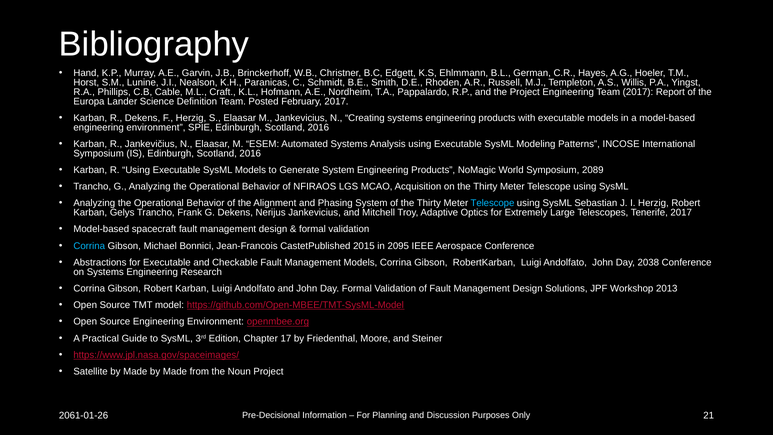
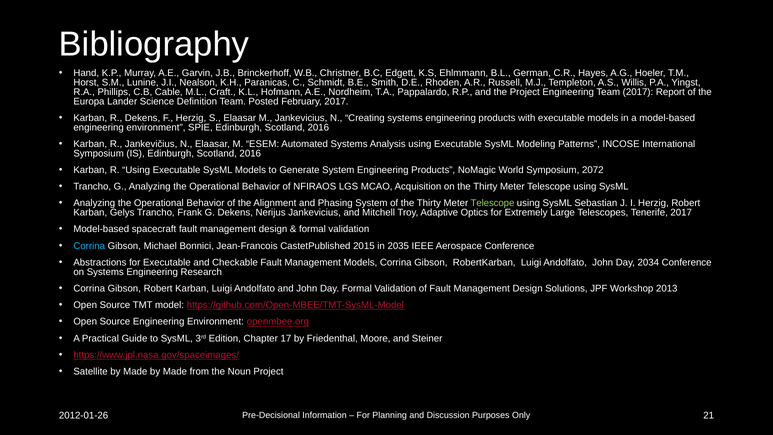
2089: 2089 -> 2072
Telescope at (492, 203) colour: light blue -> light green
2095: 2095 -> 2035
2038: 2038 -> 2034
2061-01-26: 2061-01-26 -> 2012-01-26
